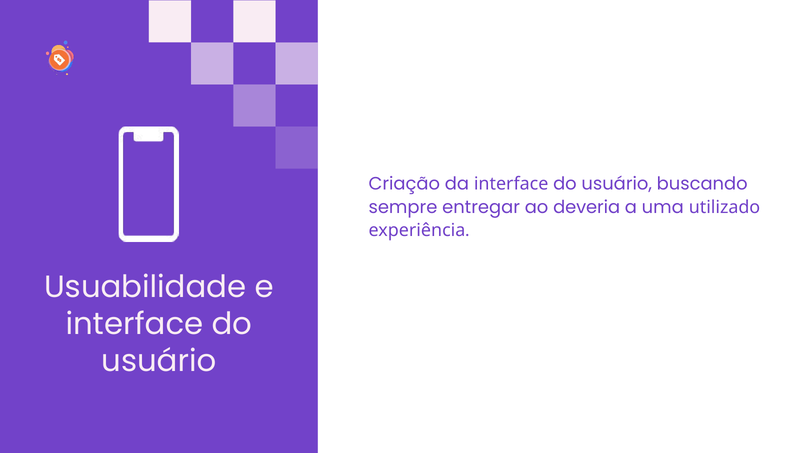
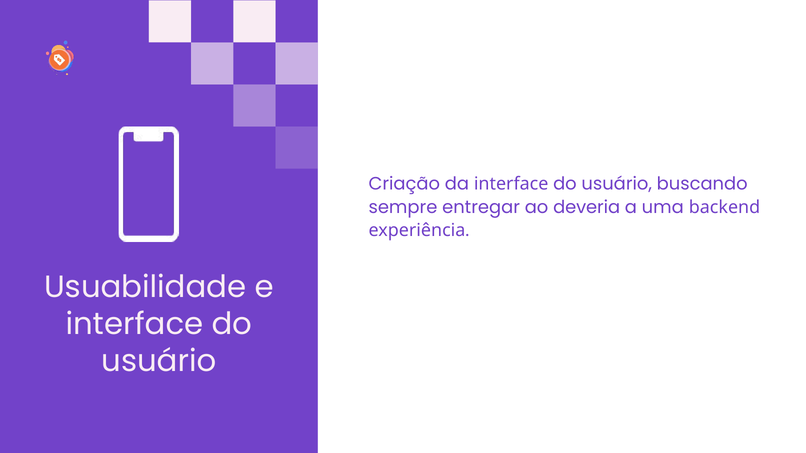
utilizado: utilizado -> backend
